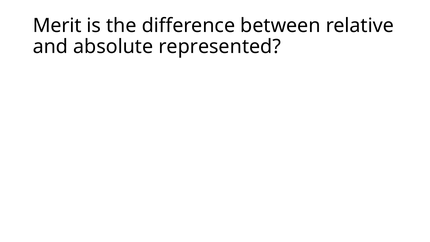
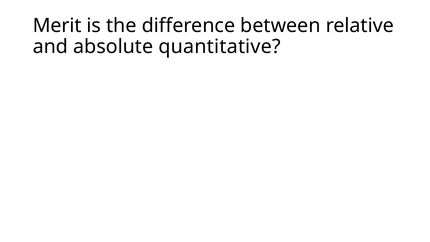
represented: represented -> quantitative
